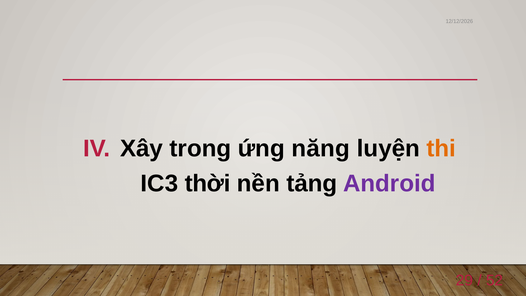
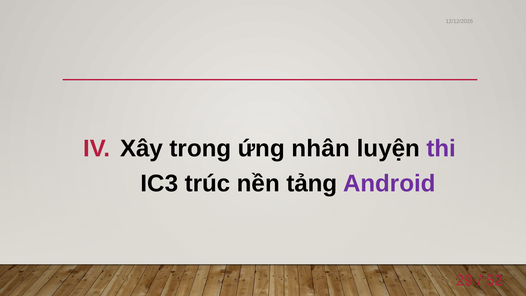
năng: năng -> nhân
thi colour: orange -> purple
thời: thời -> trúc
